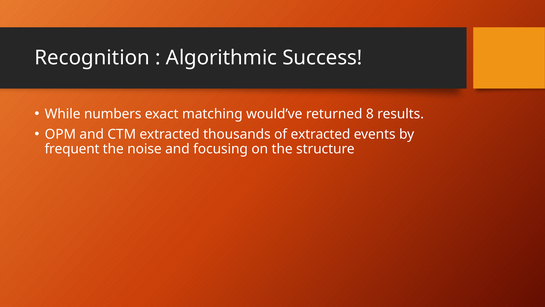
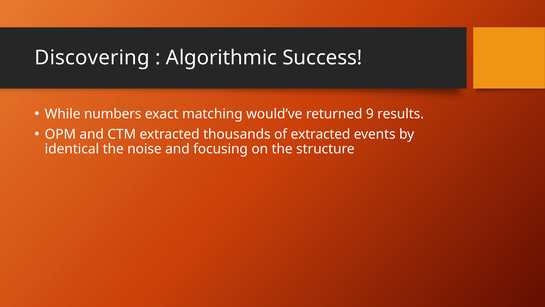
Recognition: Recognition -> Discovering
8: 8 -> 9
frequent: frequent -> identical
